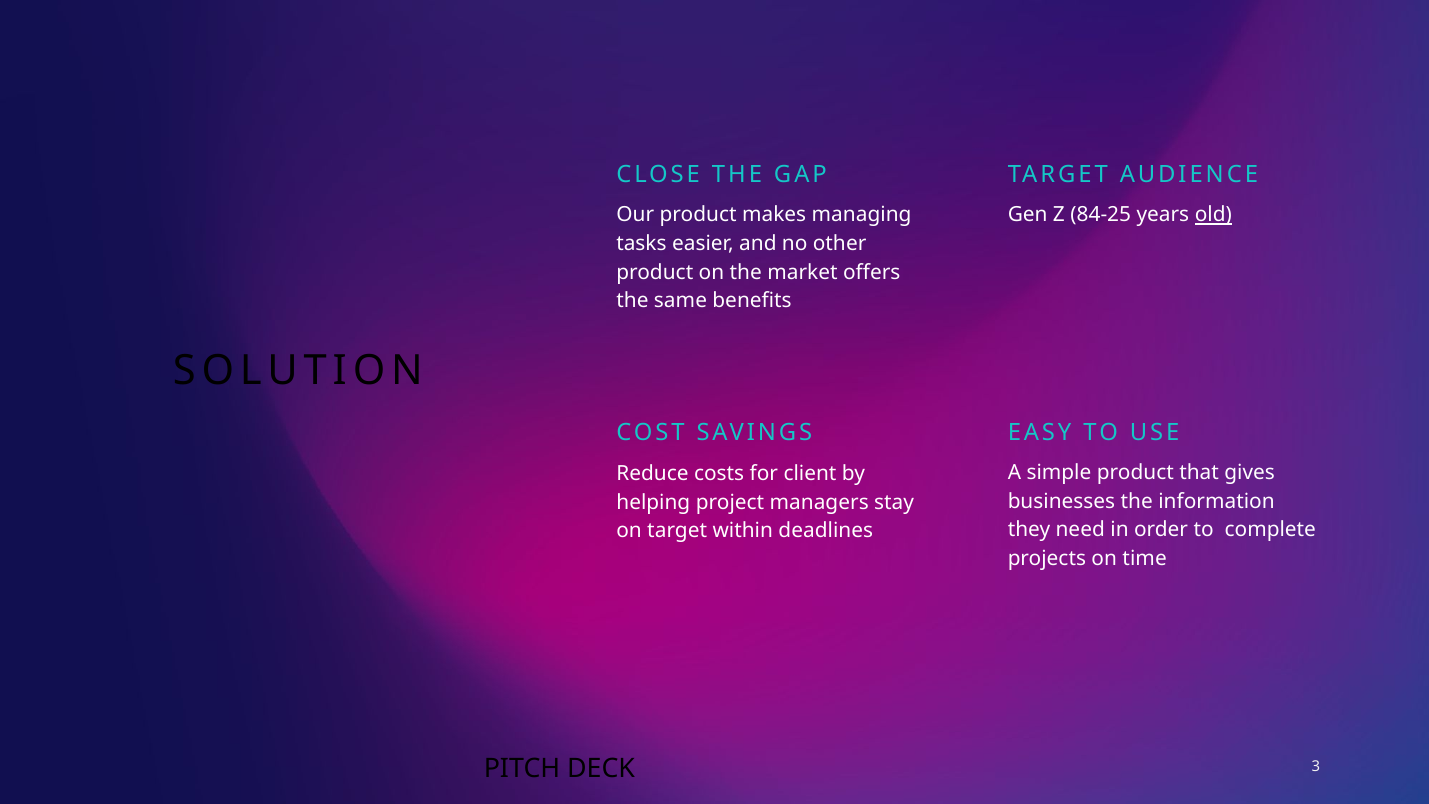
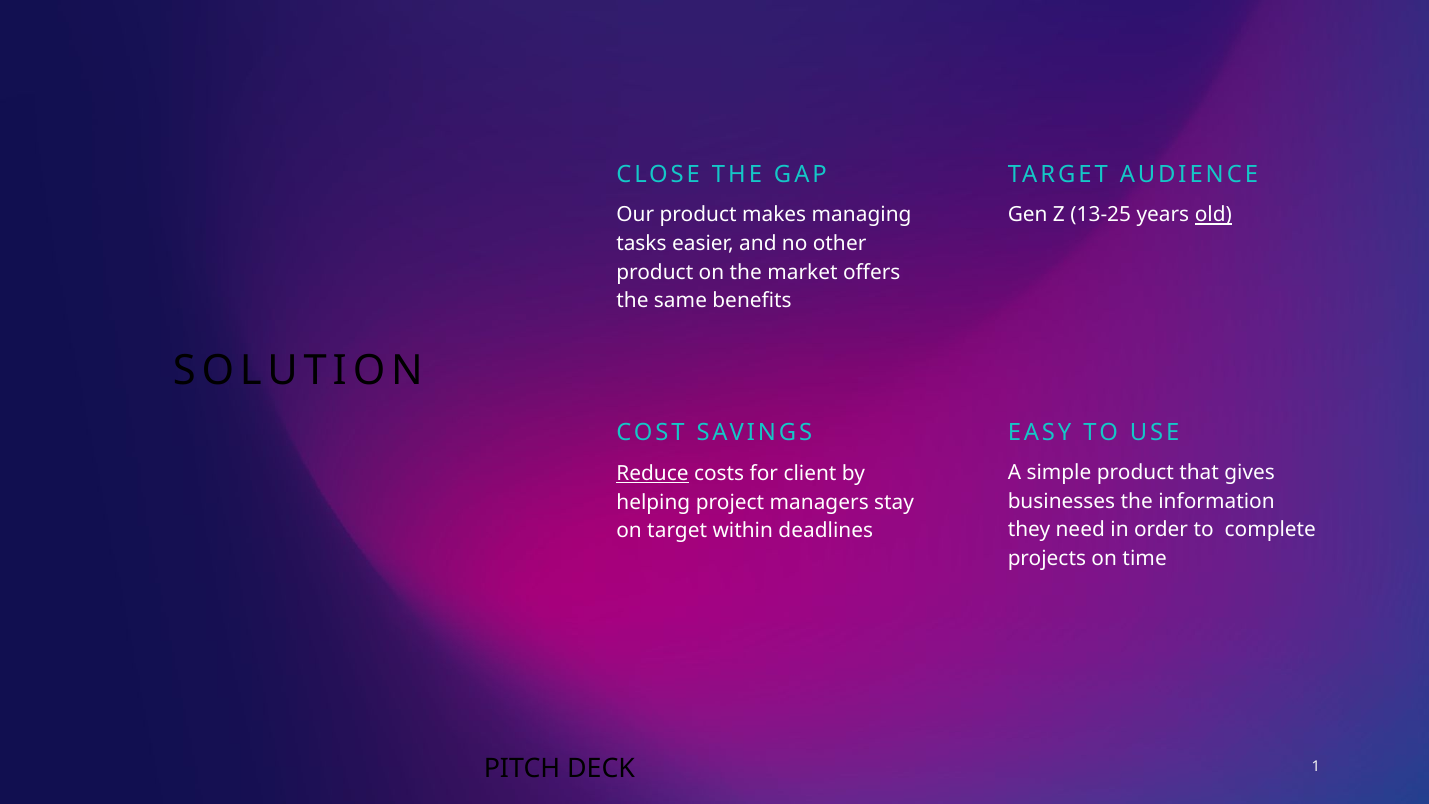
84-25: 84-25 -> 13-25
Reduce underline: none -> present
3: 3 -> 1
